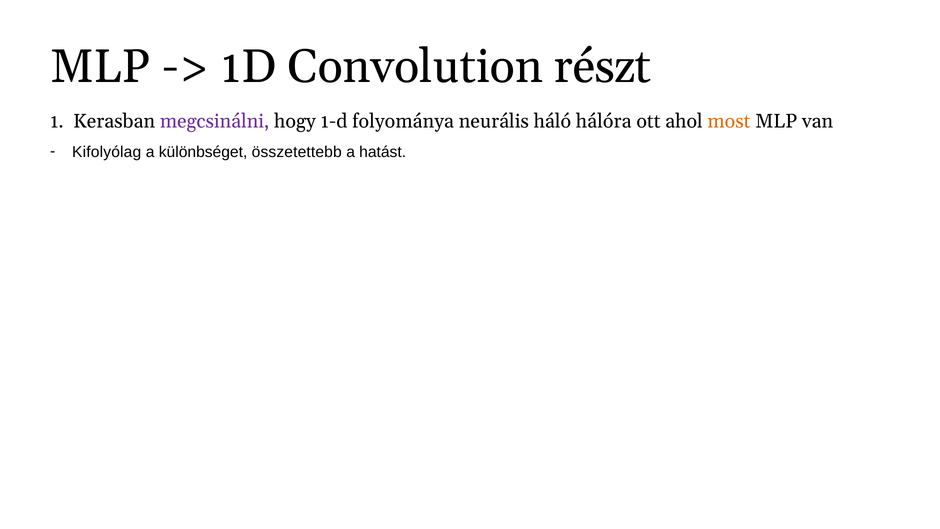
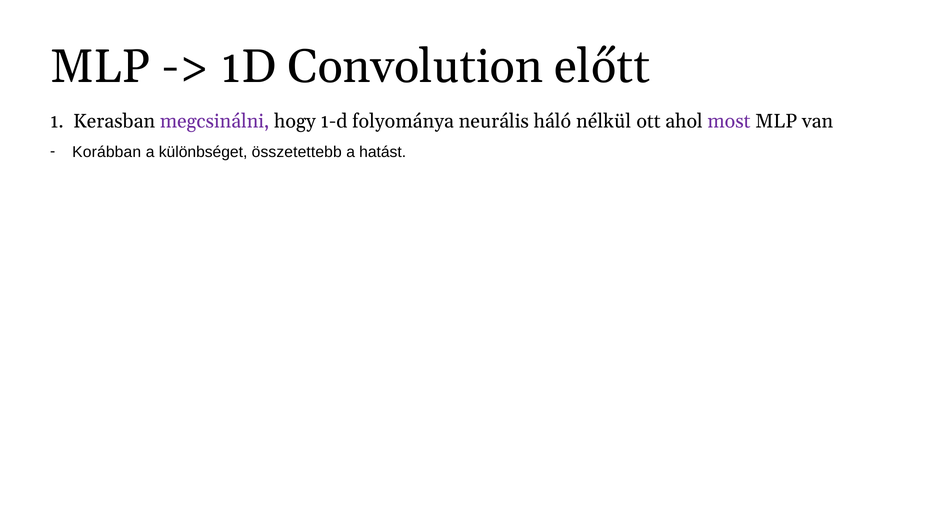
részt: részt -> előtt
hálóra: hálóra -> nélkül
most colour: orange -> purple
Kifolyólag: Kifolyólag -> Korábban
